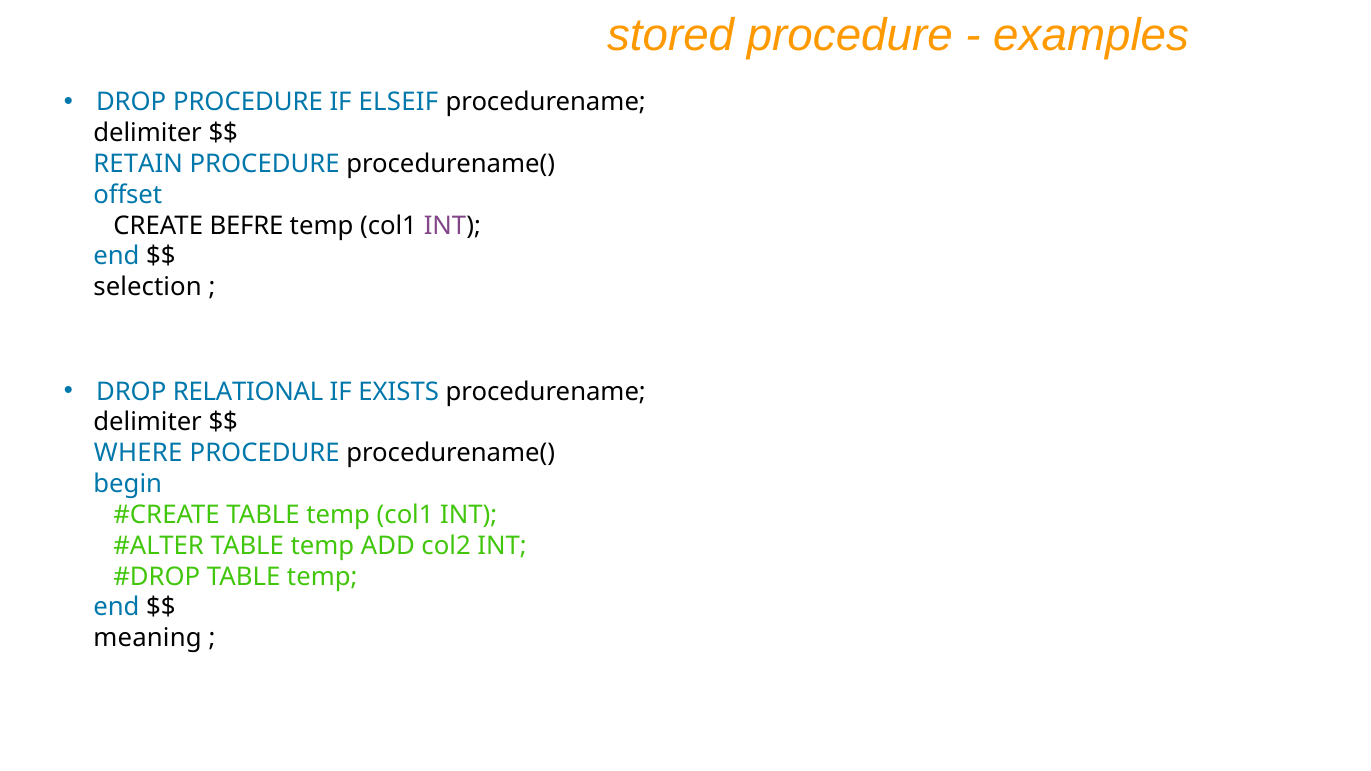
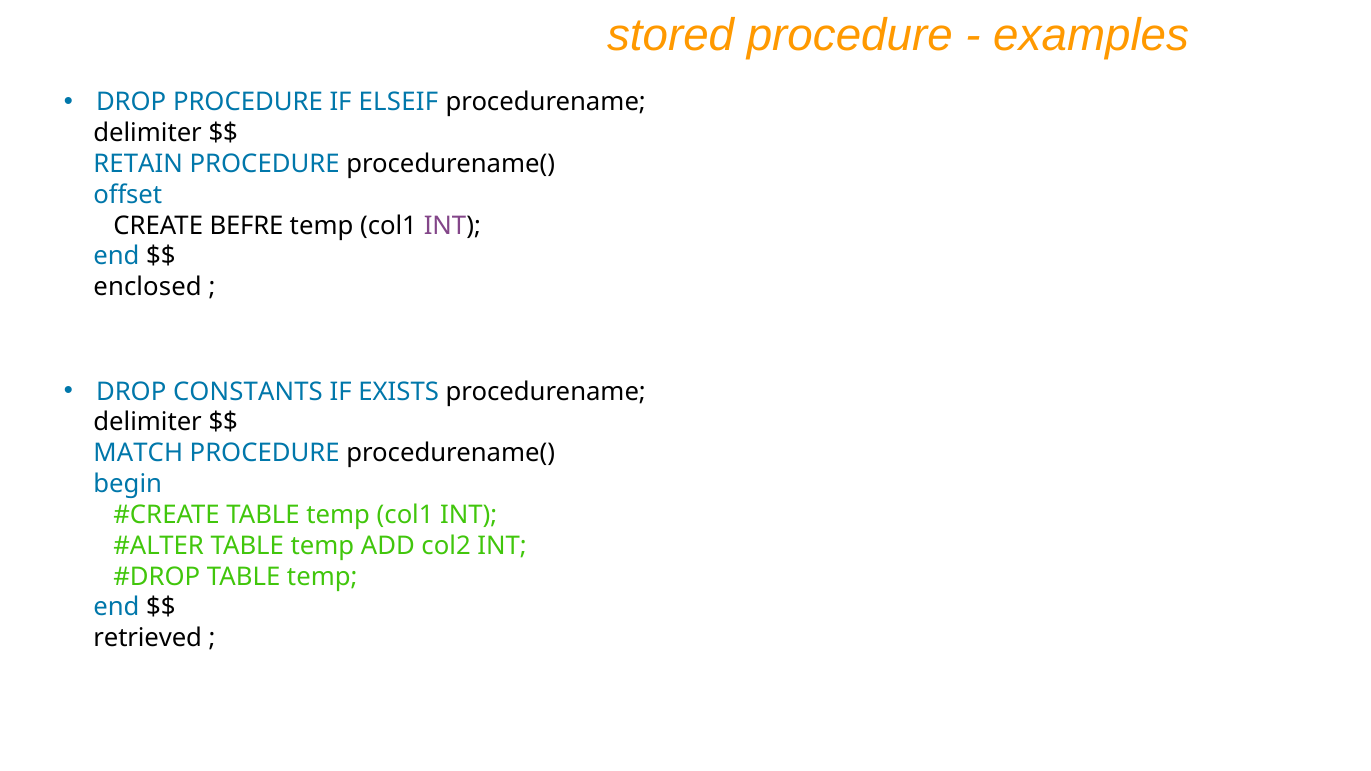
selection: selection -> enclosed
RELATIONAL: RELATIONAL -> CONSTANTS
WHERE: WHERE -> MATCH
meaning: meaning -> retrieved
